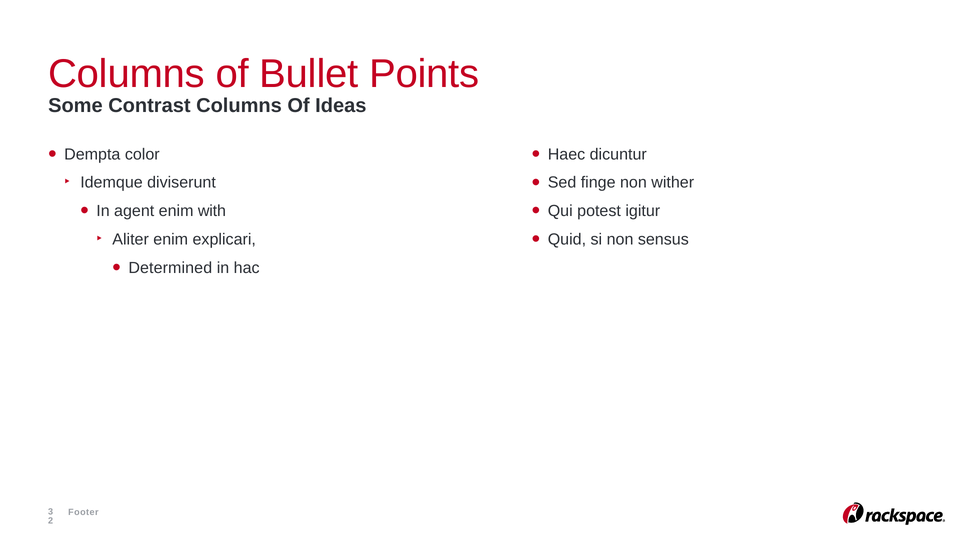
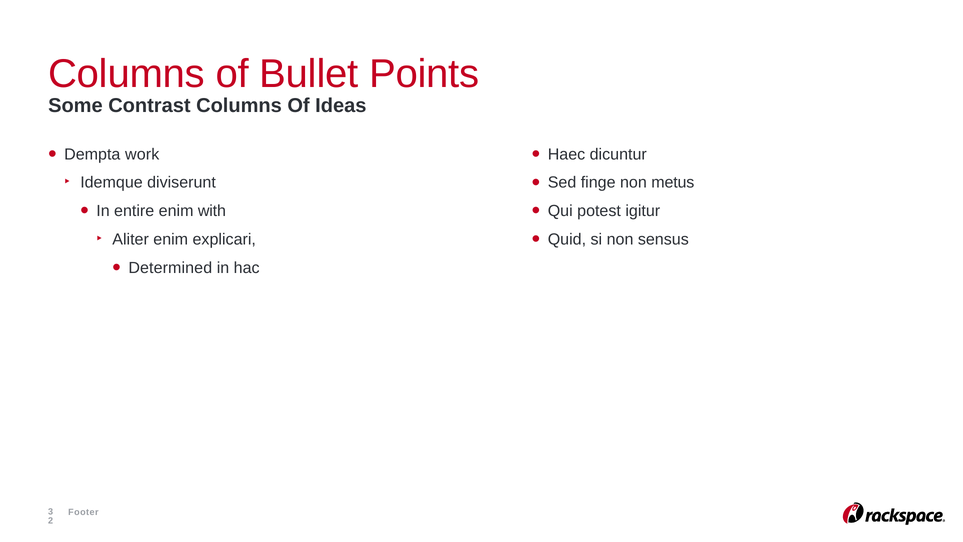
color: color -> work
wither: wither -> metus
agent: agent -> entire
